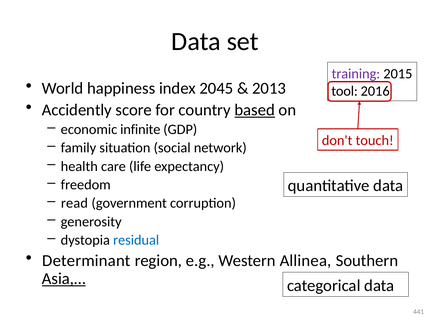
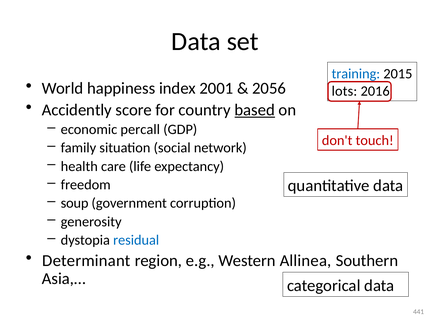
training colour: purple -> blue
2045: 2045 -> 2001
2013: 2013 -> 2056
tool: tool -> lots
infinite: infinite -> percall
read: read -> soup
Asia,… underline: present -> none
